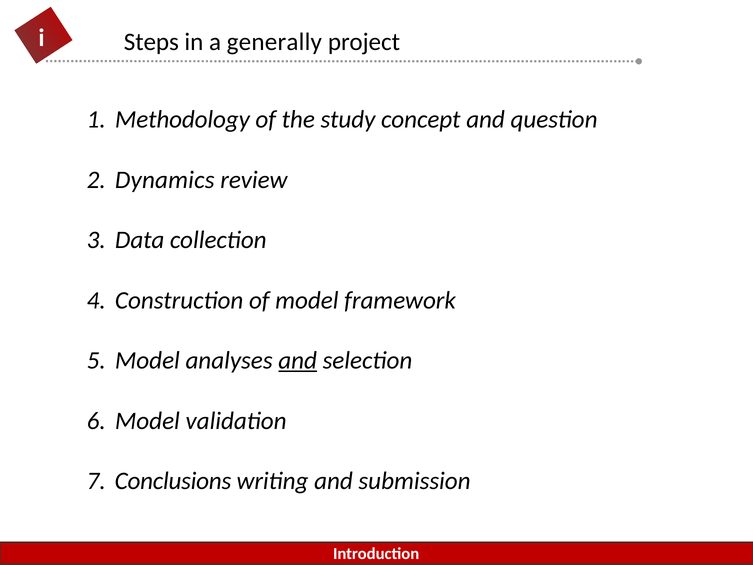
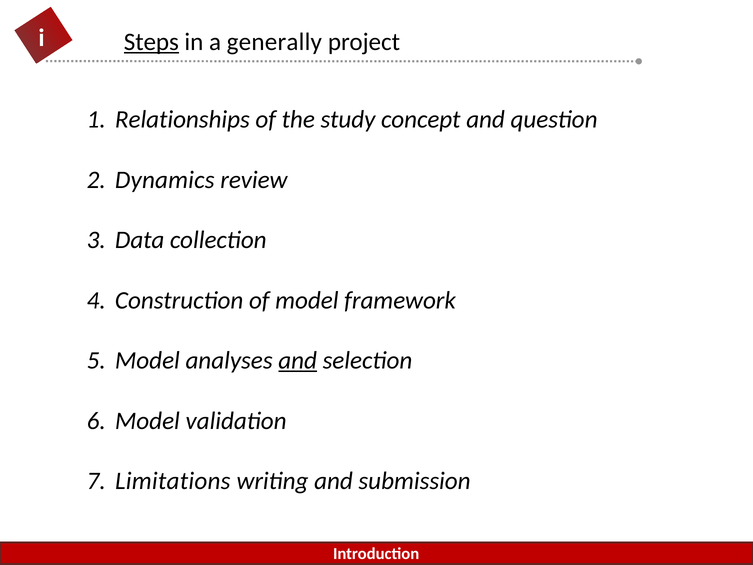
Steps underline: none -> present
Methodology: Methodology -> Relationships
Conclusions: Conclusions -> Limitations
